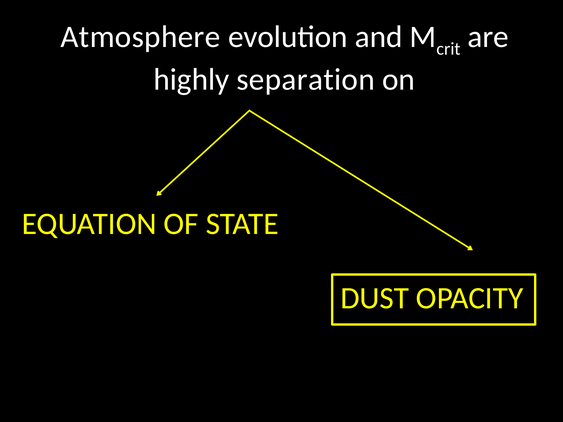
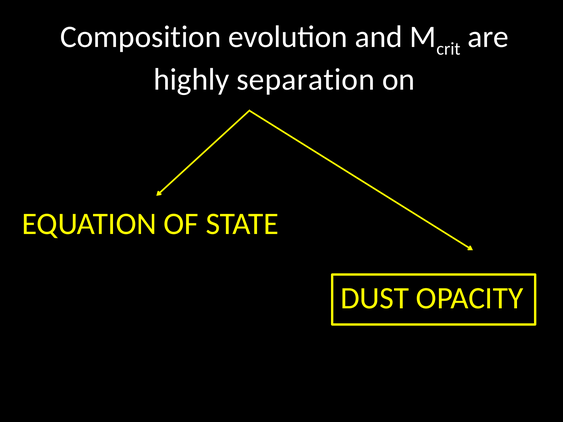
Atmosphere: Atmosphere -> Composition
